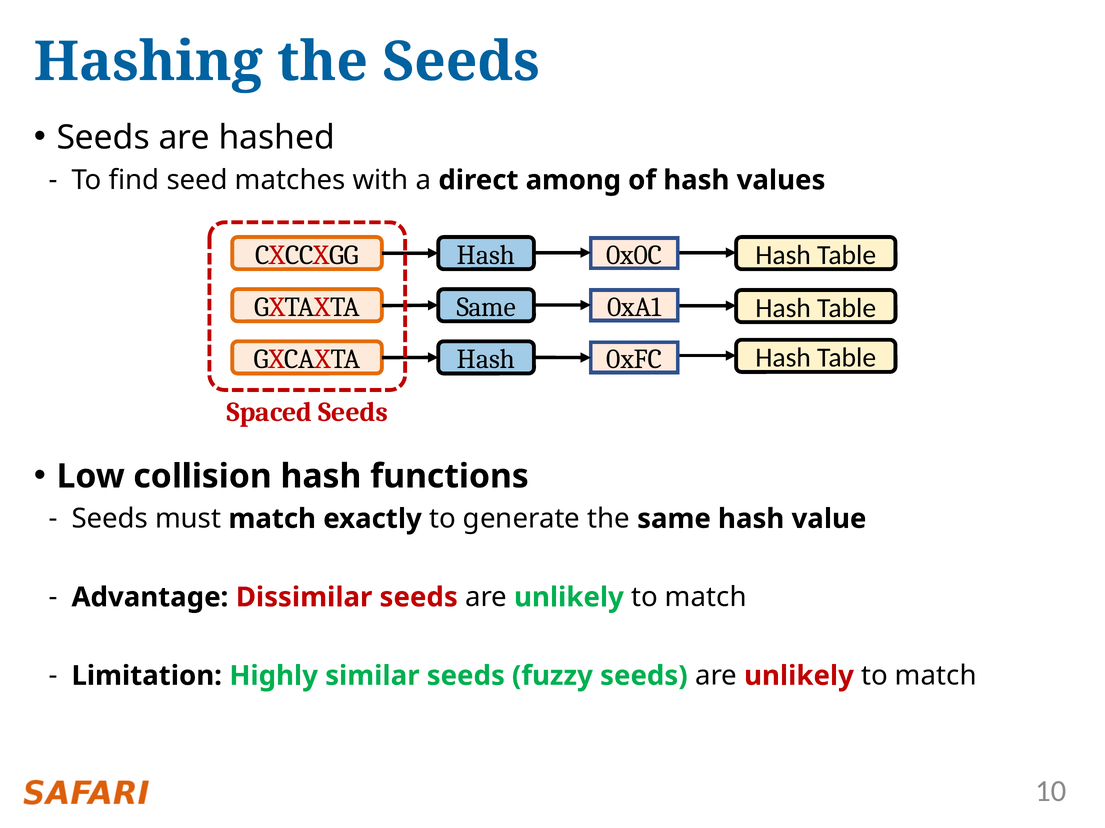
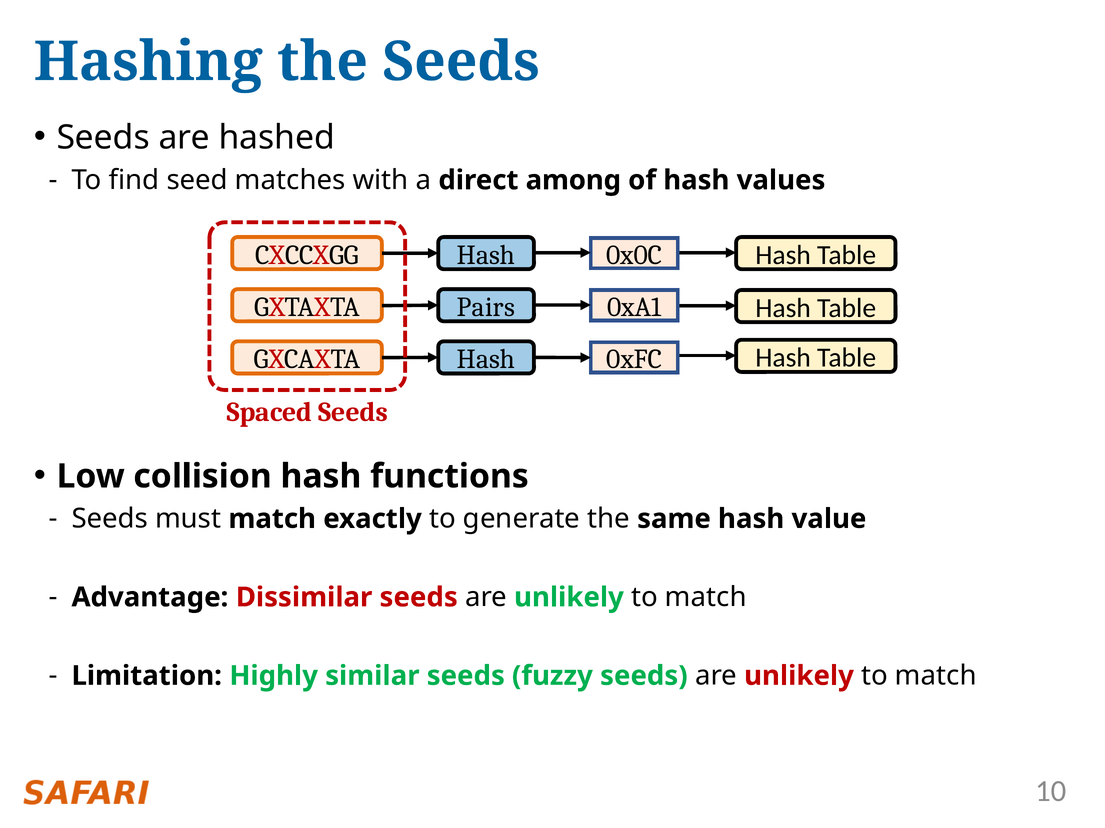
Same at (486, 307): Same -> Pairs
